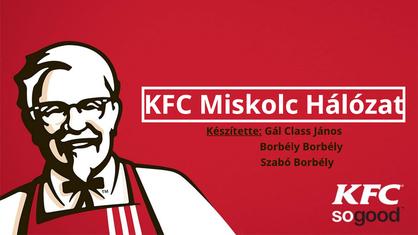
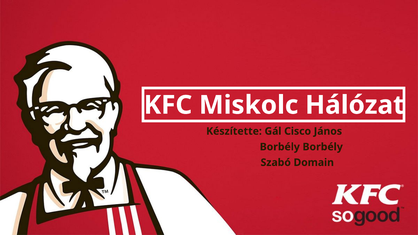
Készítette underline: present -> none
Class: Class -> Cisco
Szabó Borbély: Borbély -> Domain
